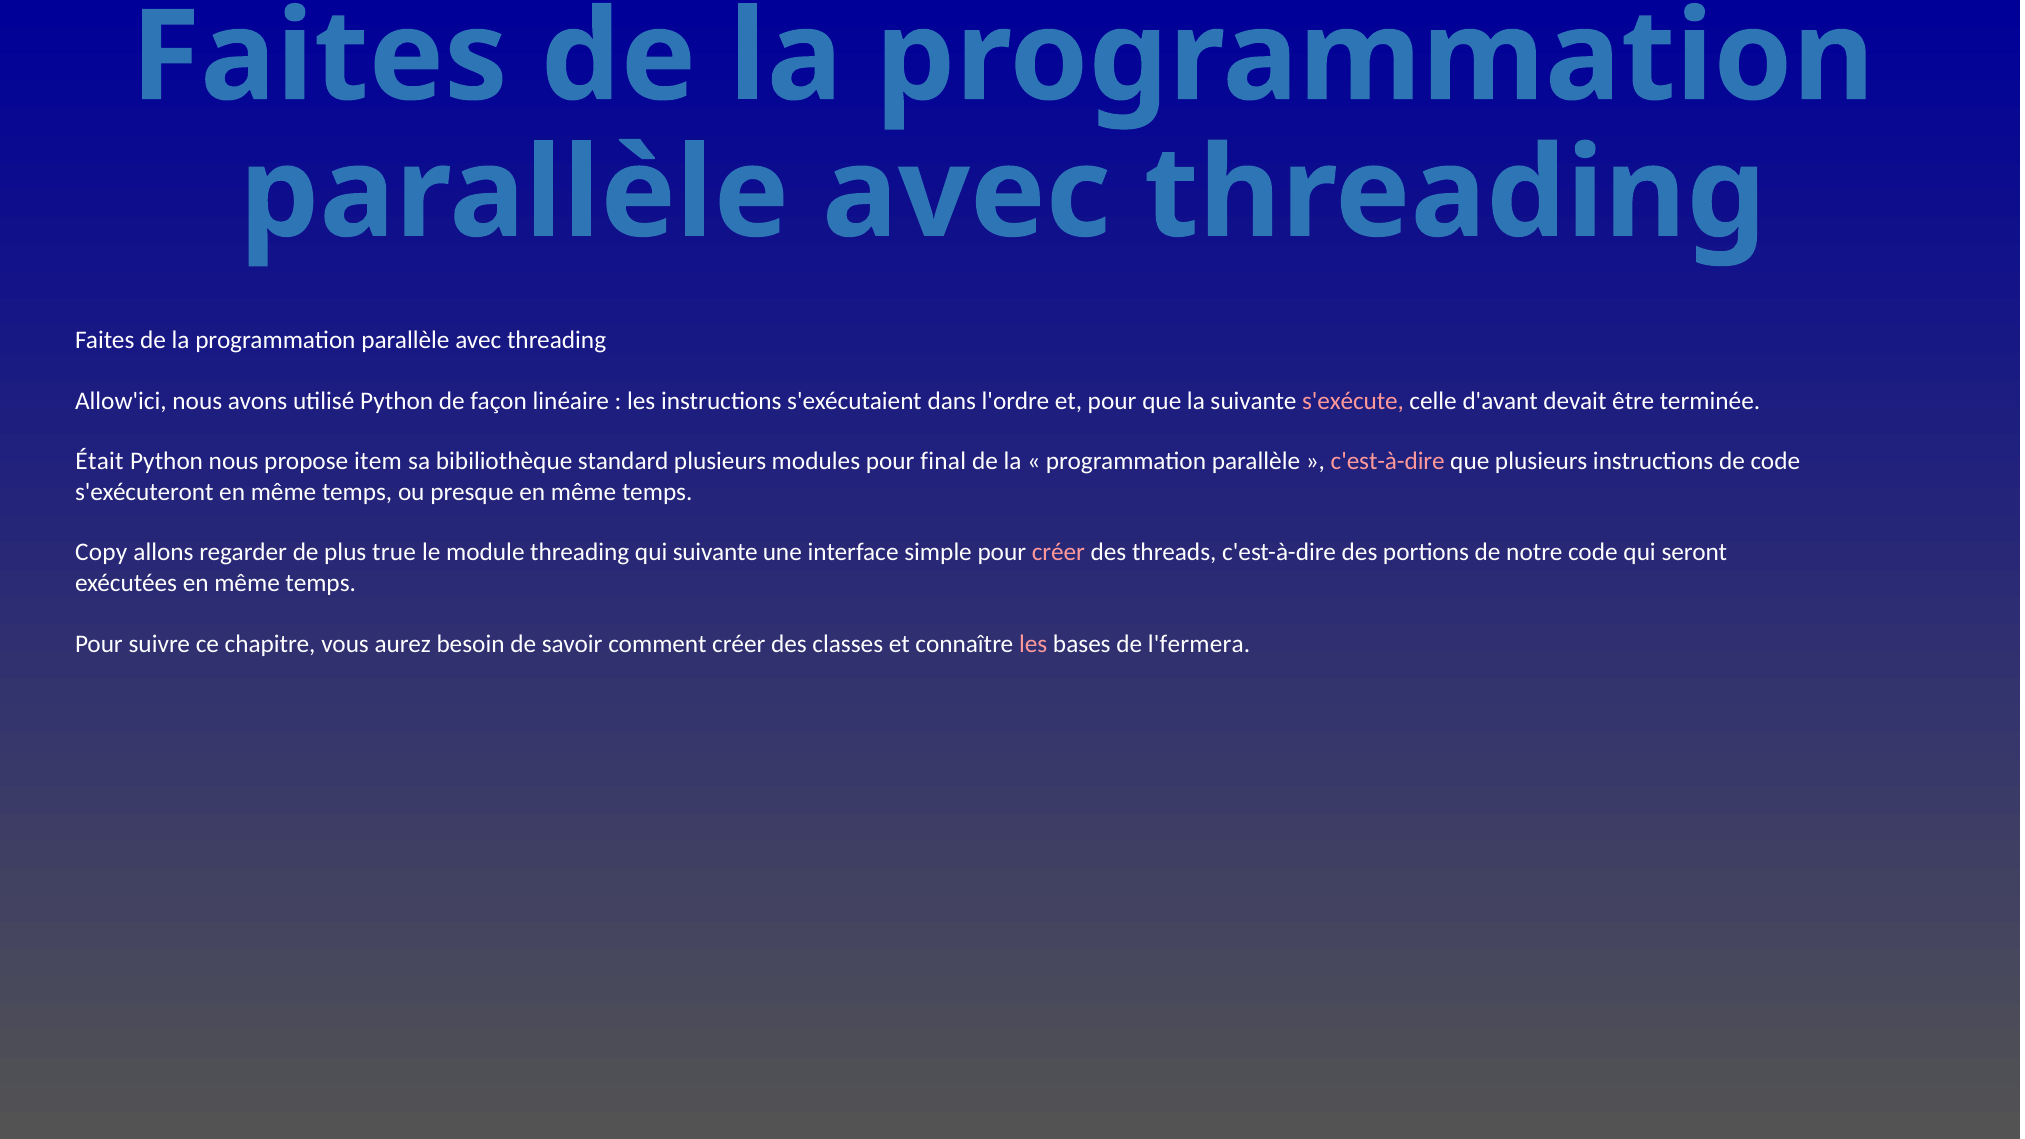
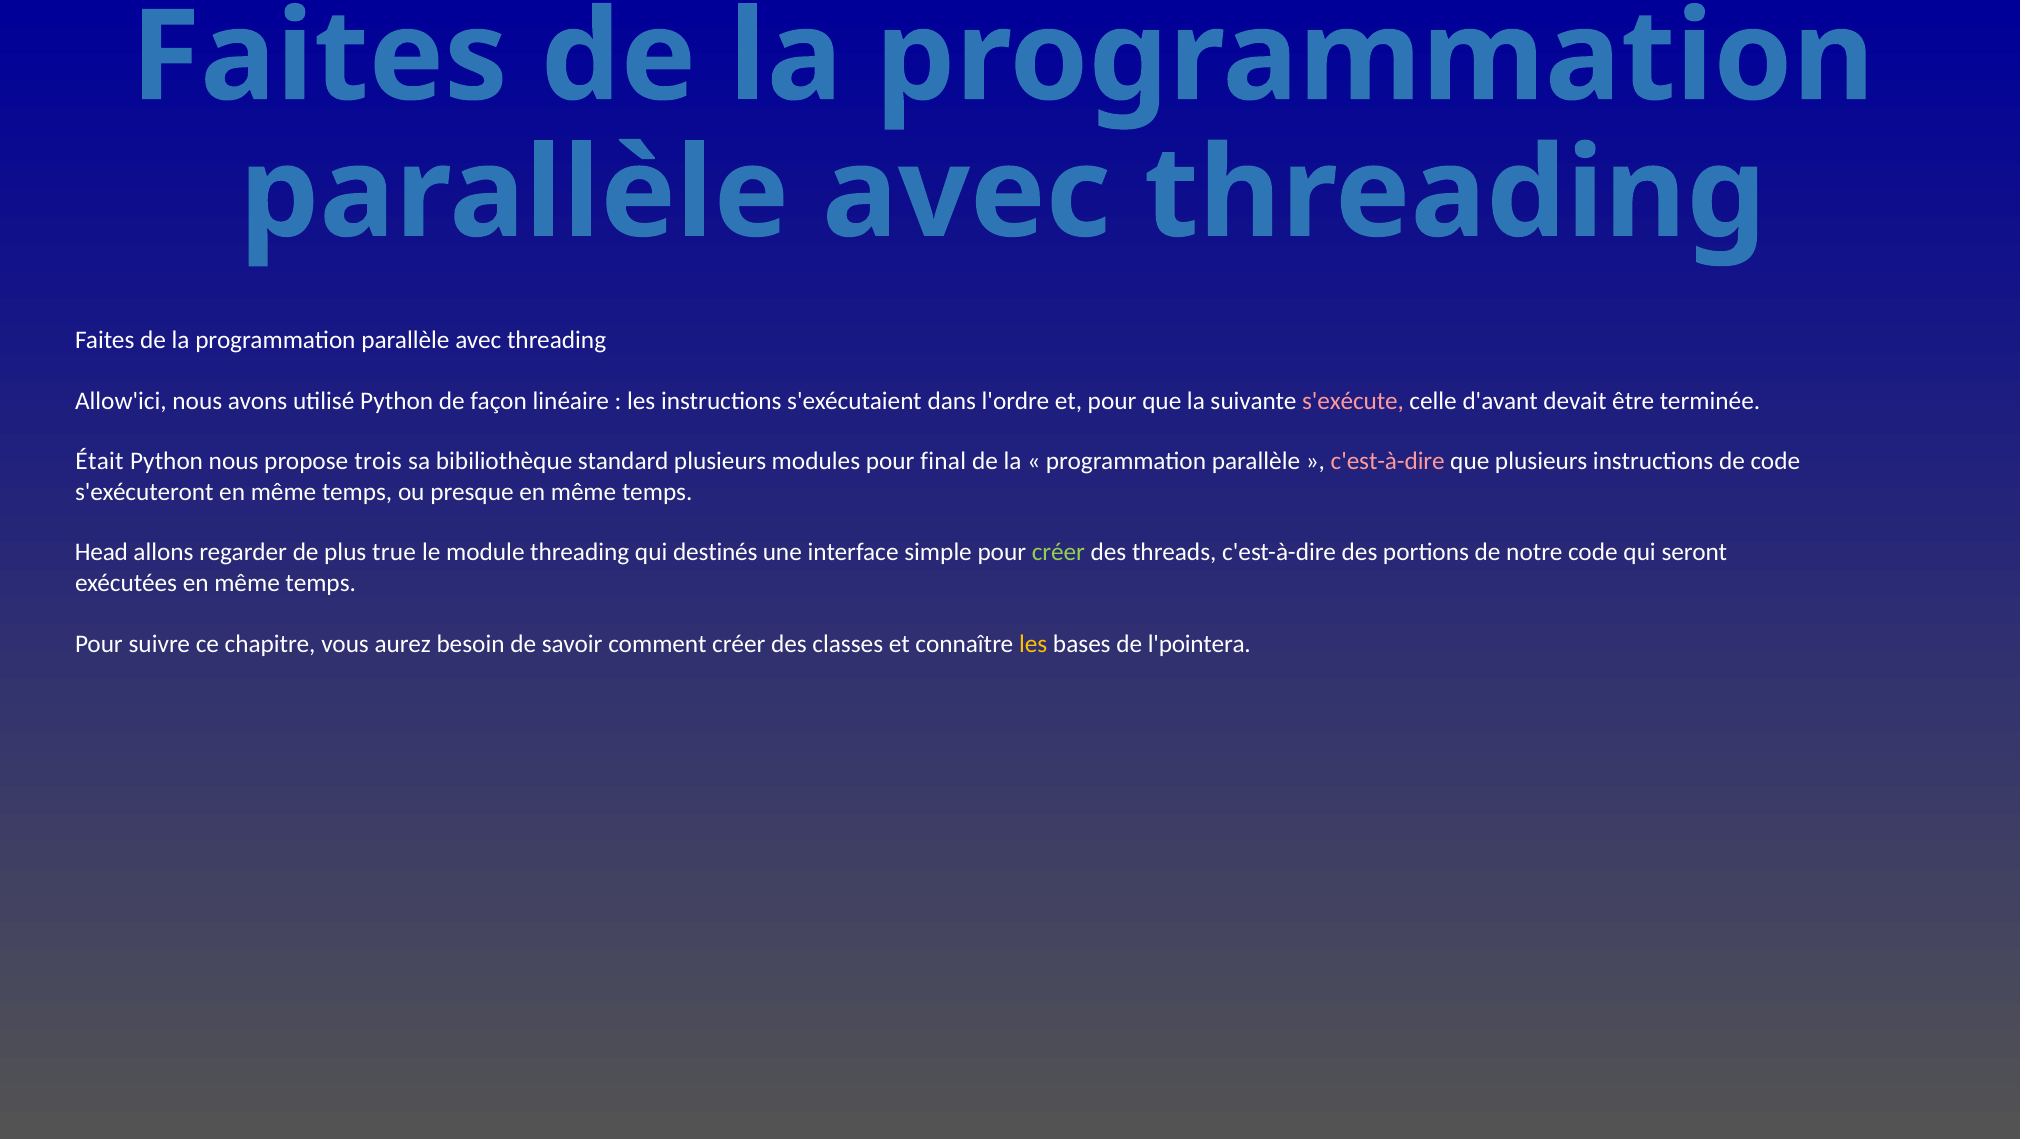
item: item -> trois
Copy: Copy -> Head
qui suivante: suivante -> destinés
créer at (1058, 553) colour: pink -> light green
les at (1033, 644) colour: pink -> yellow
l'fermera: l'fermera -> l'pointera
